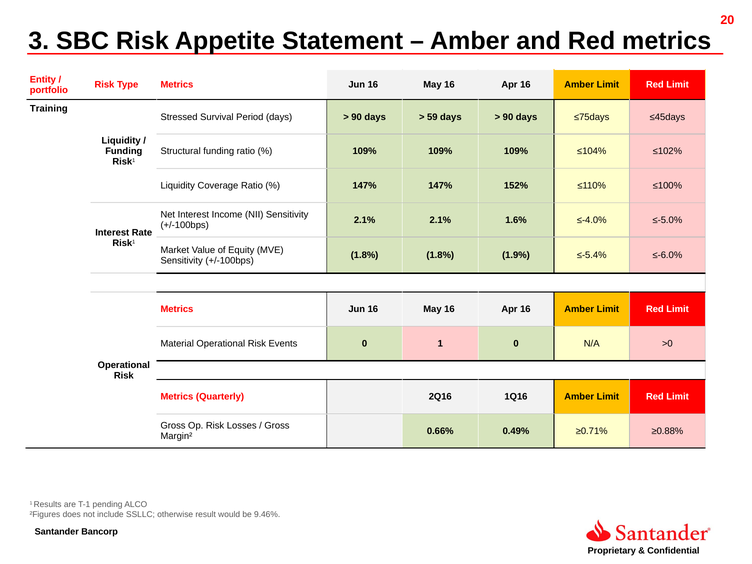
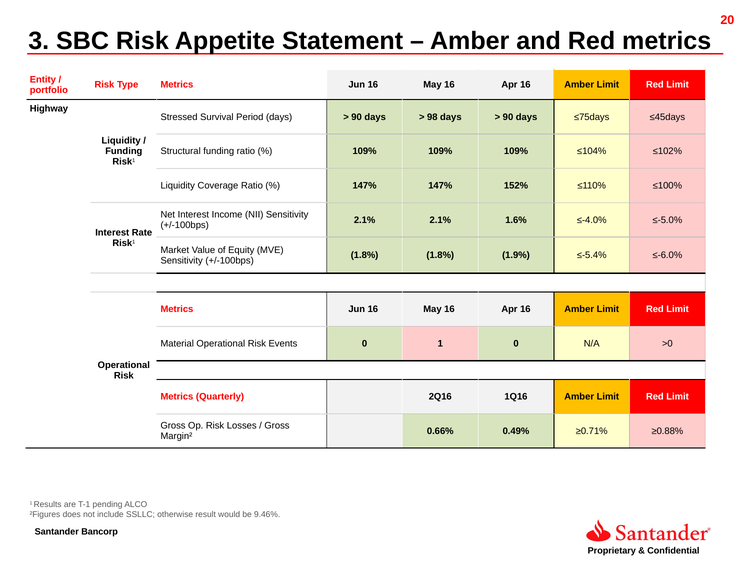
Training: Training -> Highway
59: 59 -> 98
